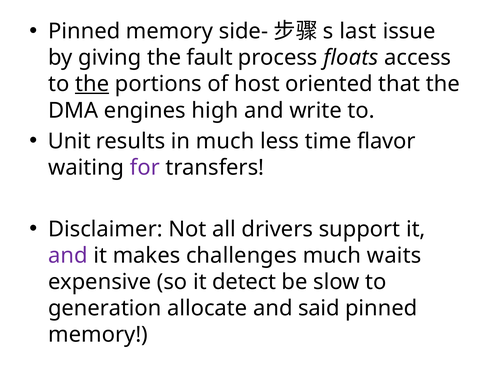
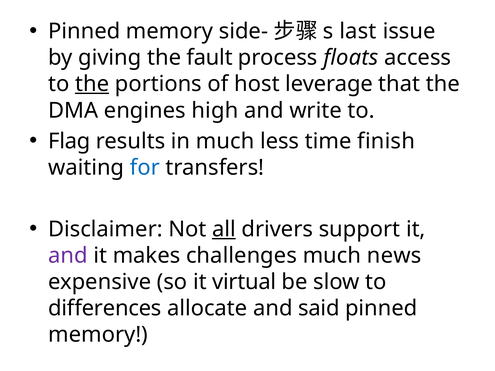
oriented: oriented -> leverage
Unit: Unit -> Flag
flavor: flavor -> finish
for colour: purple -> blue
all underline: none -> present
waits: waits -> news
detect: detect -> virtual
generation: generation -> differences
